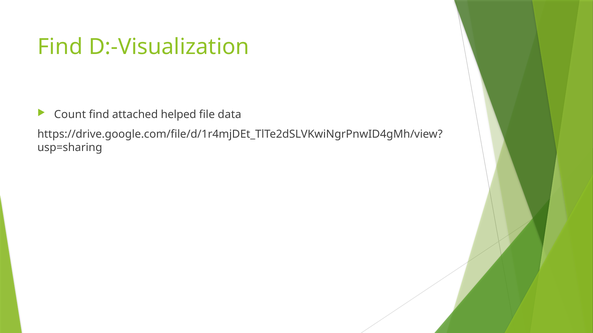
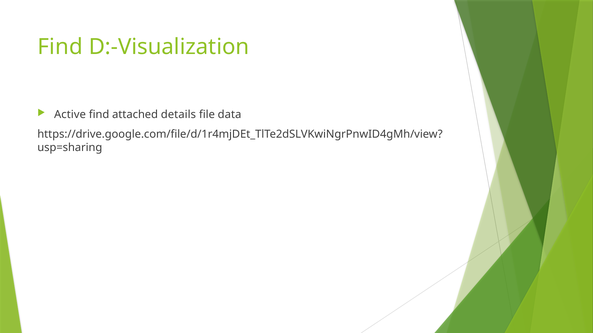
Count: Count -> Active
helped: helped -> details
